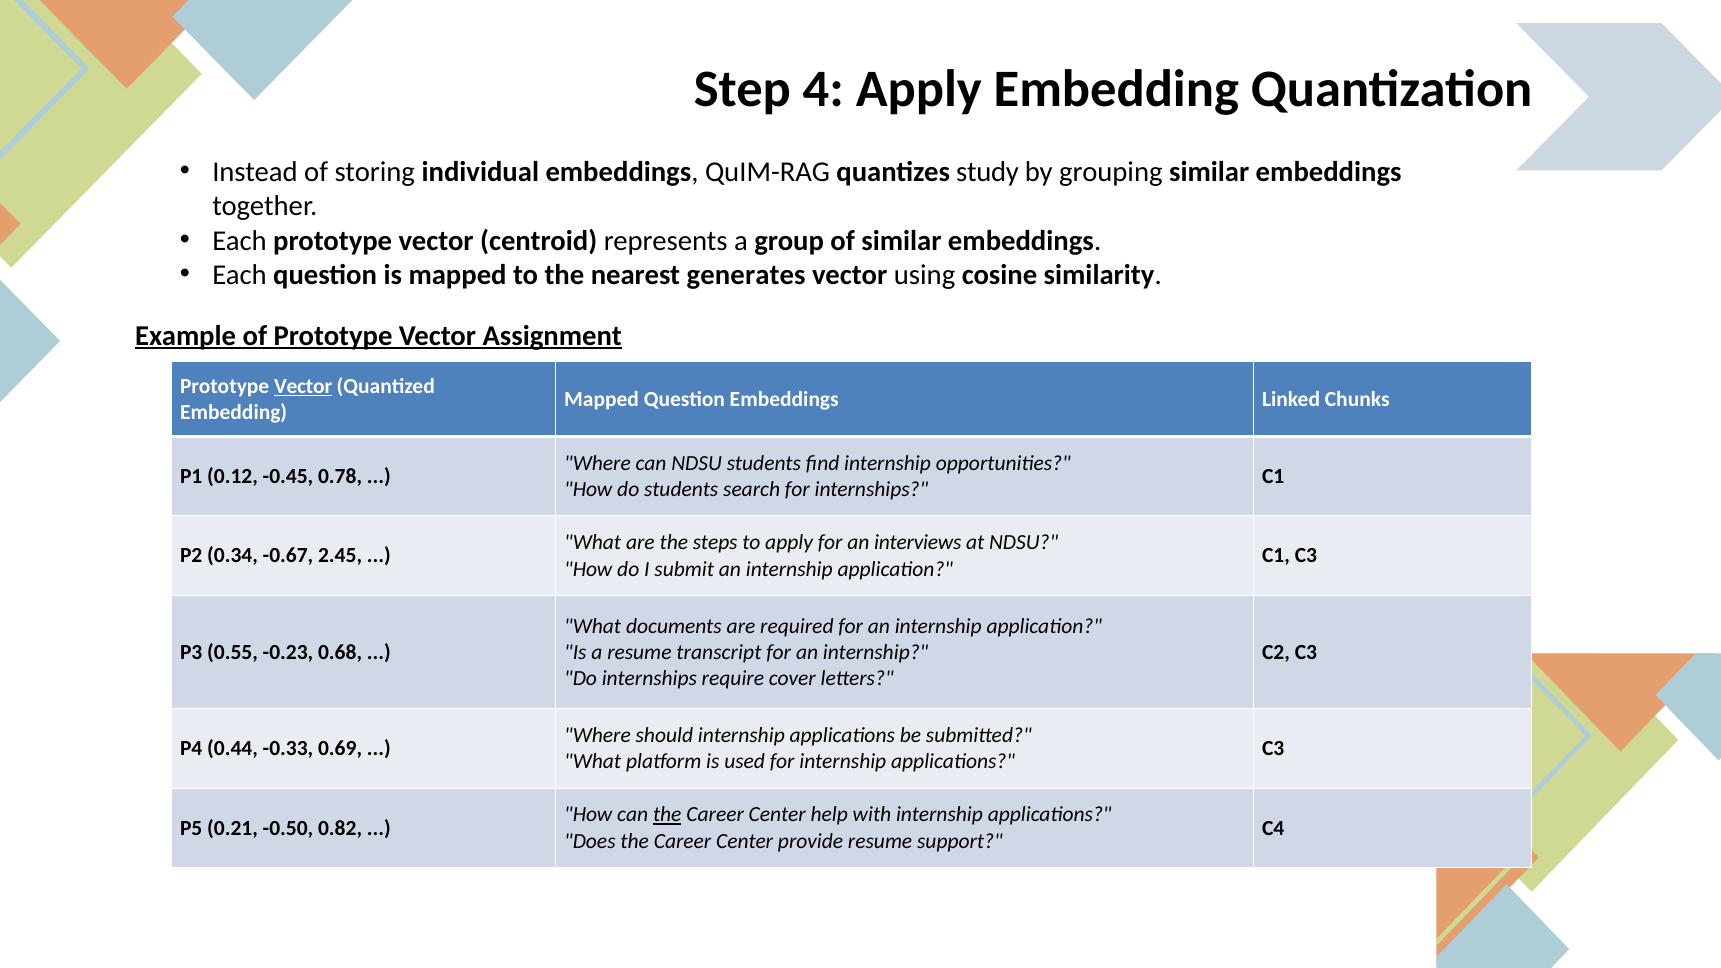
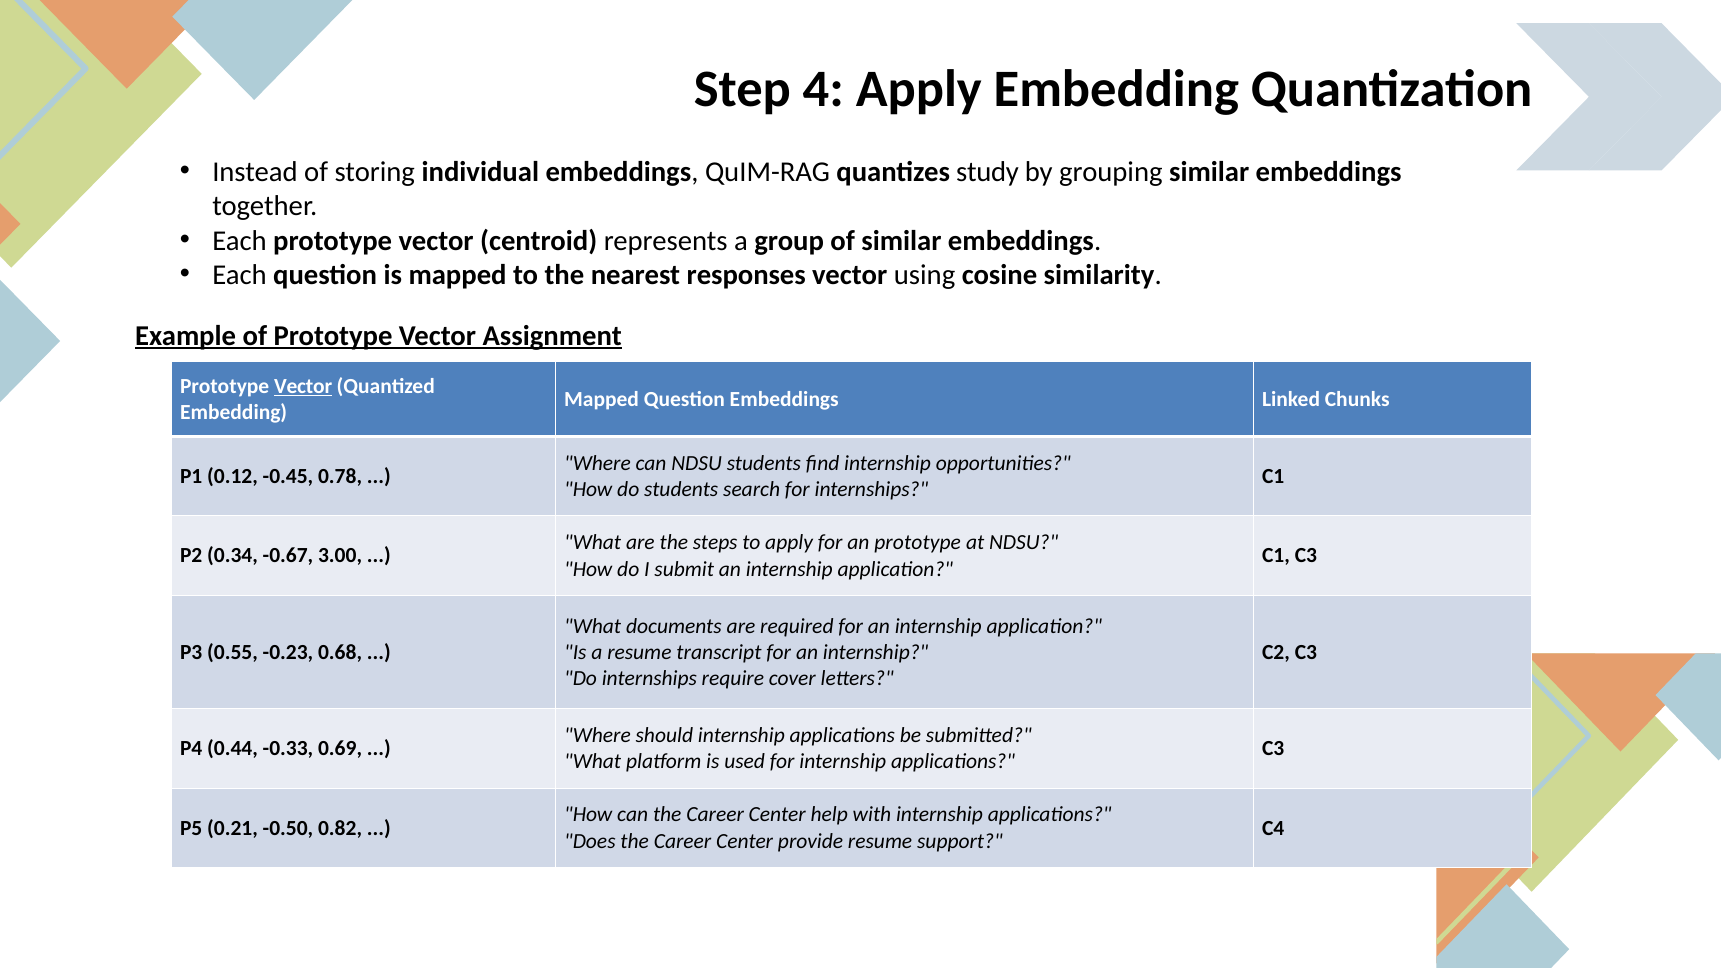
generates: generates -> responses
an interviews: interviews -> prototype
2.45: 2.45 -> 3.00
the at (667, 815) underline: present -> none
